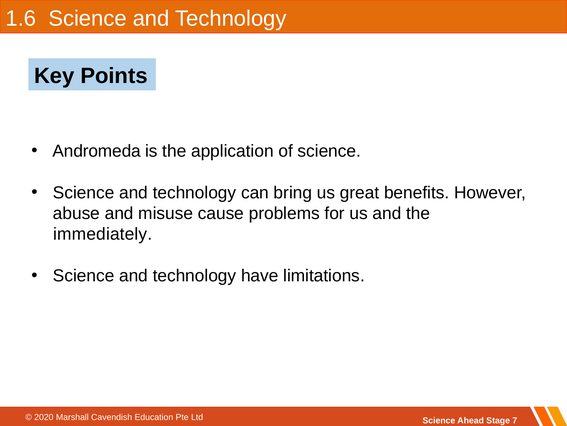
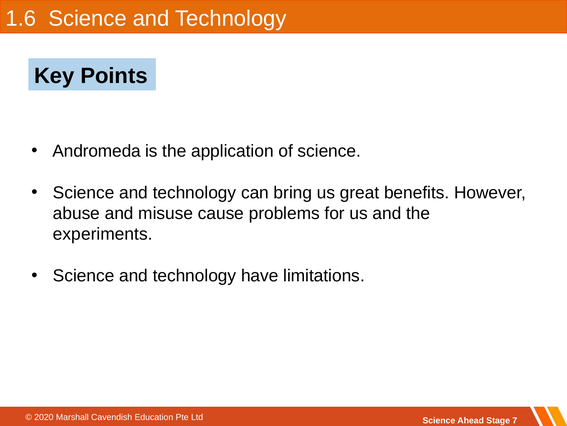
immediately: immediately -> experiments
